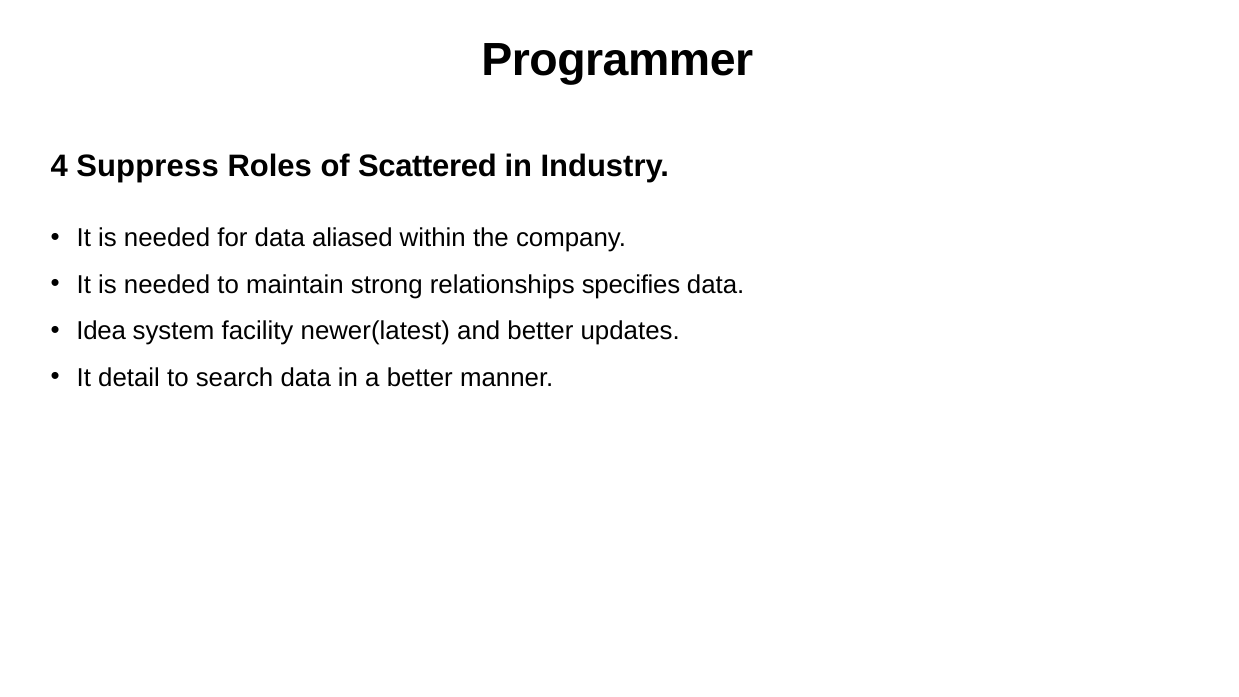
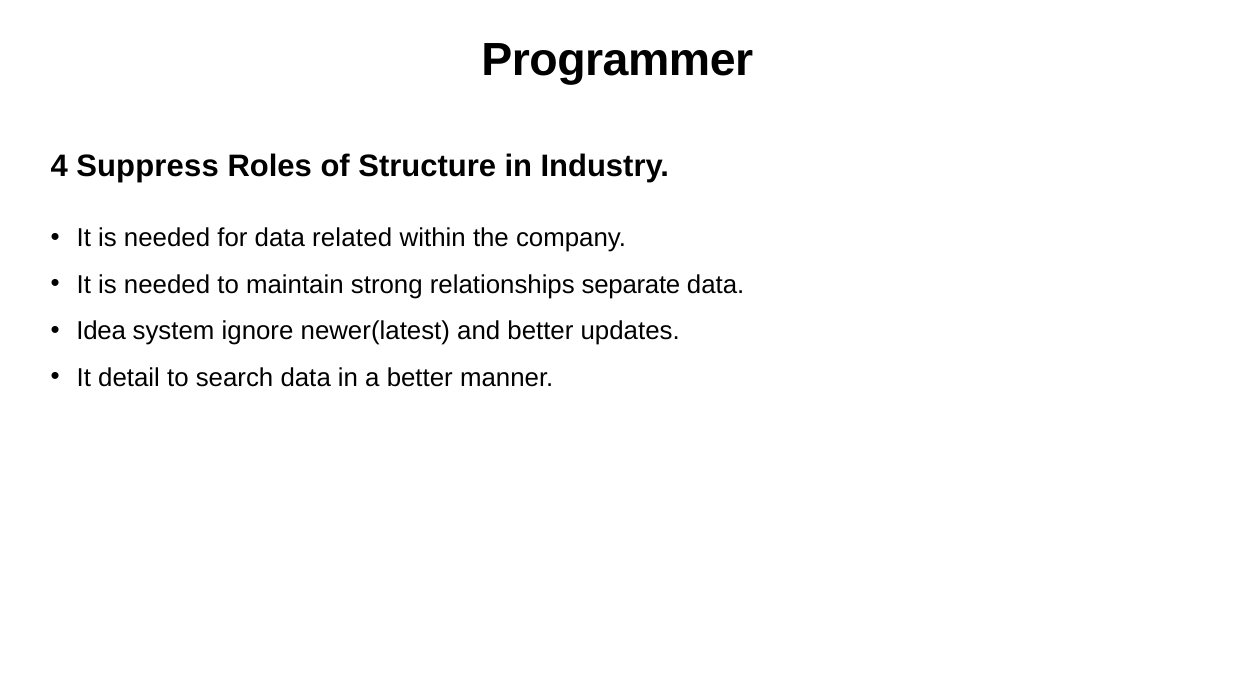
Scattered: Scattered -> Structure
aliased: aliased -> related
specifies: specifies -> separate
facility: facility -> ignore
